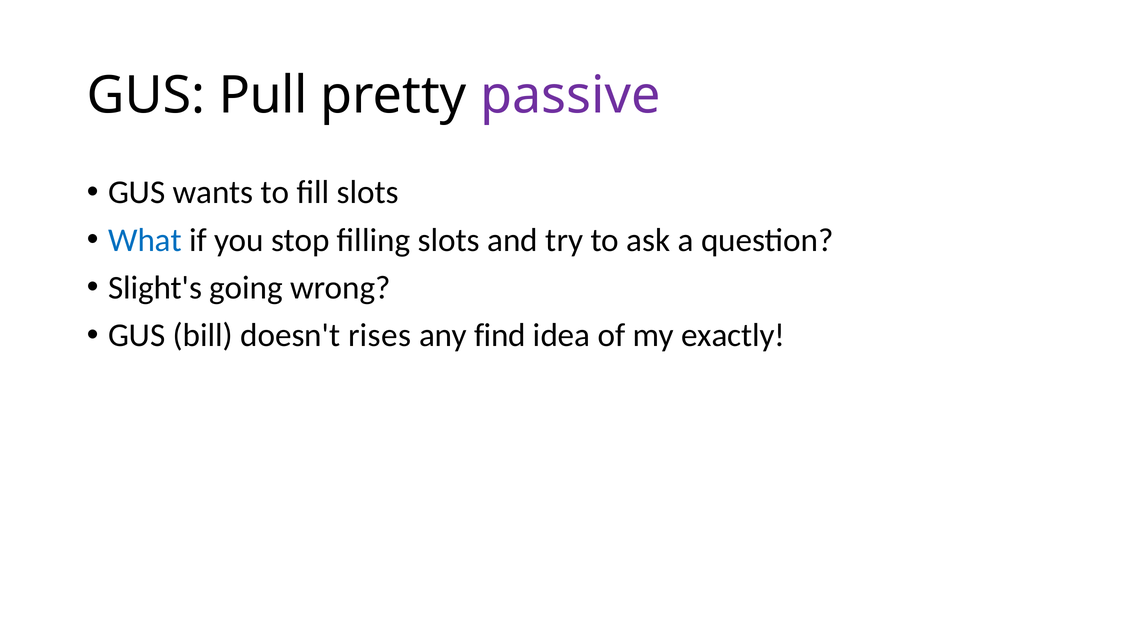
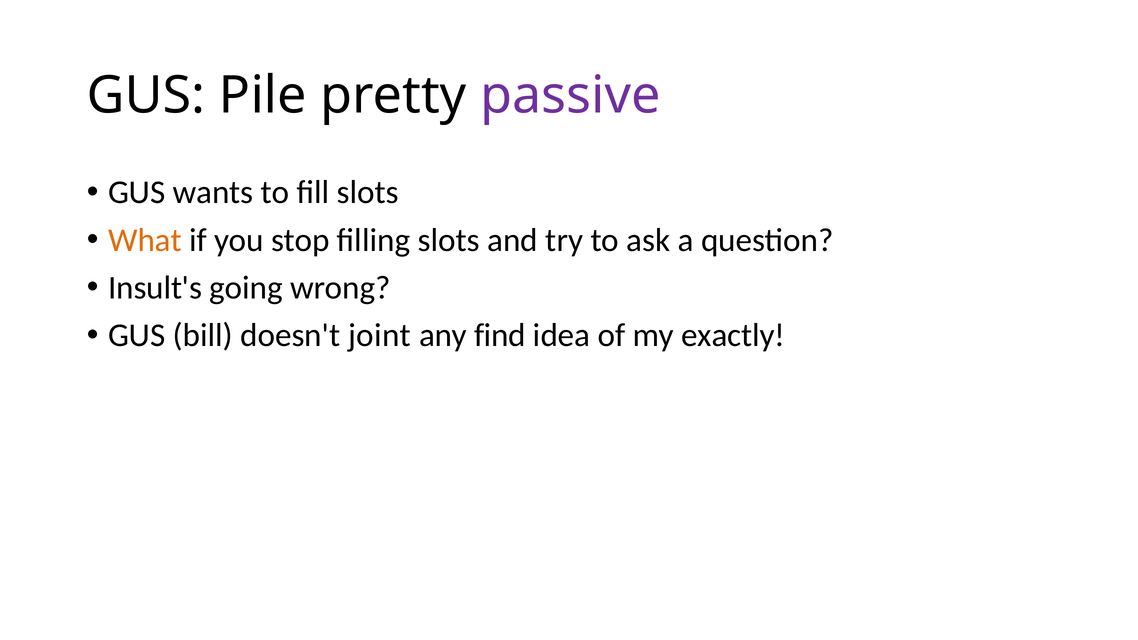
Pull: Pull -> Pile
What colour: blue -> orange
Slight's: Slight's -> Insult's
rises: rises -> joint
